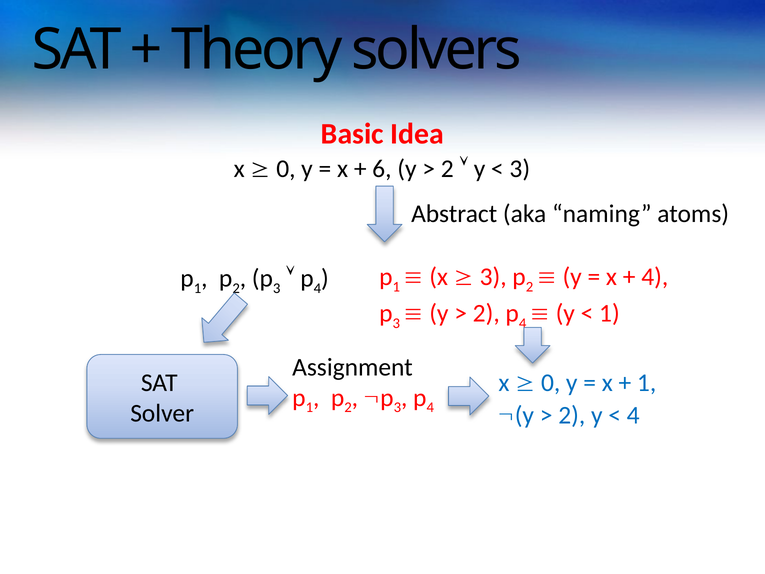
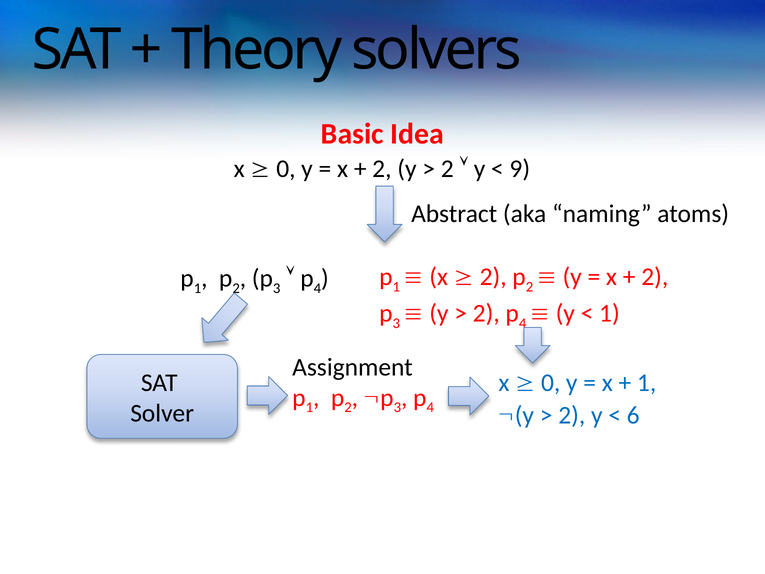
6 at (382, 169): 6 -> 2
3 at (520, 169): 3 -> 9
3 at (493, 277): 3 -> 2
4 at (655, 277): 4 -> 2
4 at (633, 415): 4 -> 6
